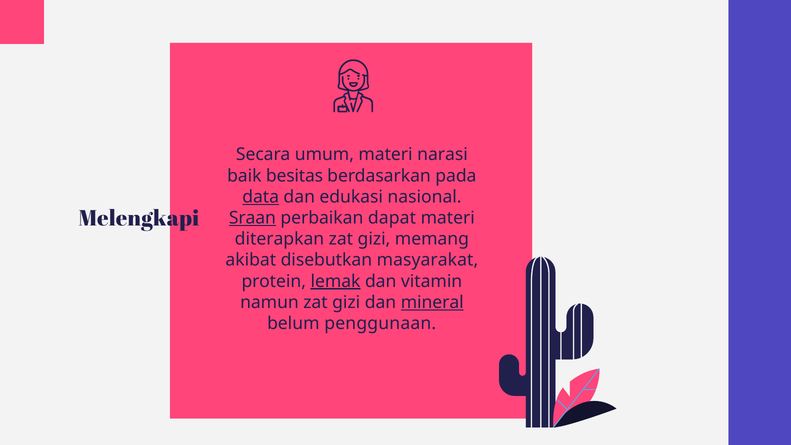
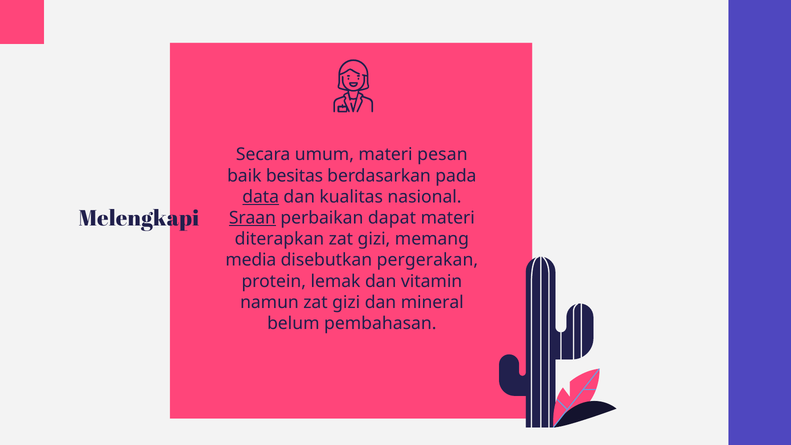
narasi: narasi -> pesan
edukasi: edukasi -> kualitas
akibat: akibat -> media
masyarakat: masyarakat -> pergerakan
lemak underline: present -> none
mineral underline: present -> none
penggunaan: penggunaan -> pembahasan
